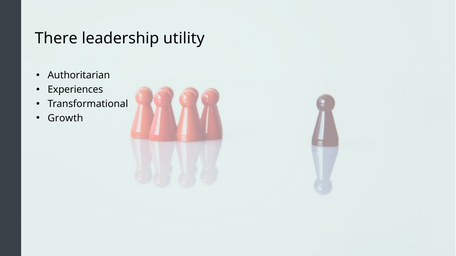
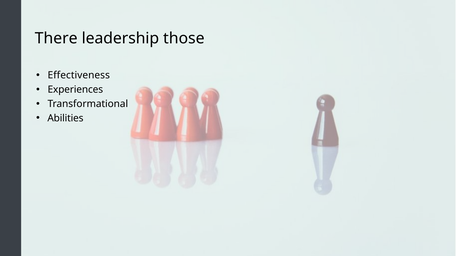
utility: utility -> those
Authoritarian: Authoritarian -> Effectiveness
Growth: Growth -> Abilities
